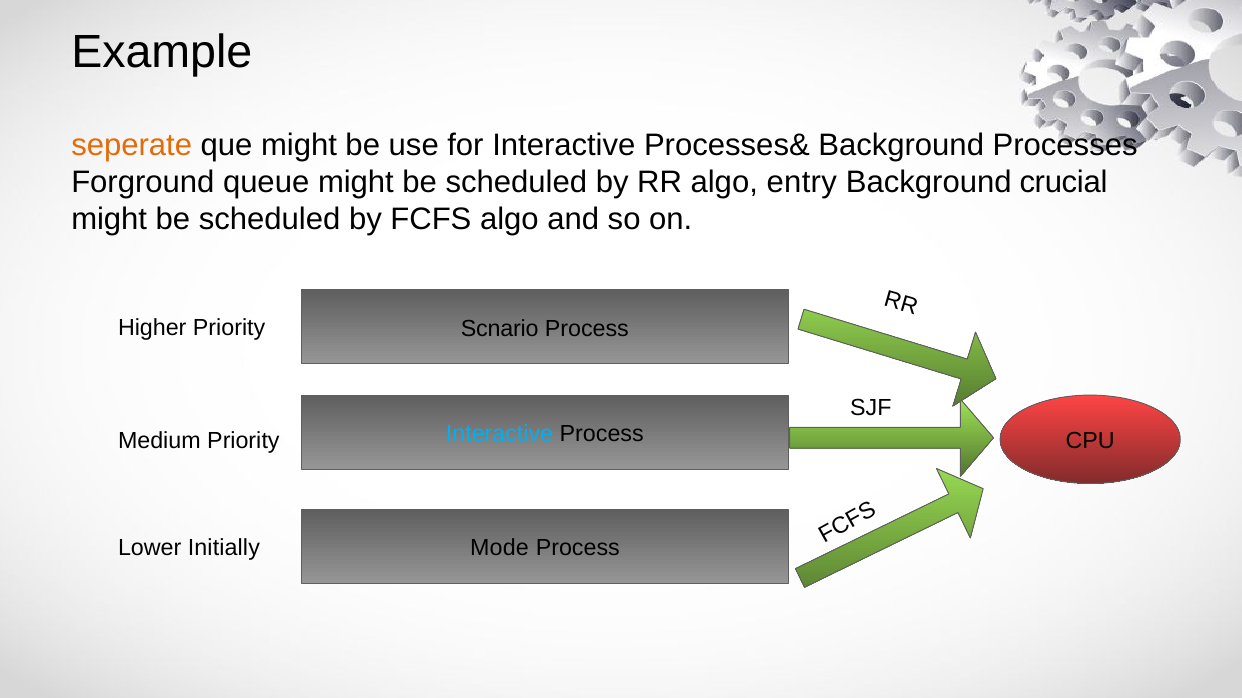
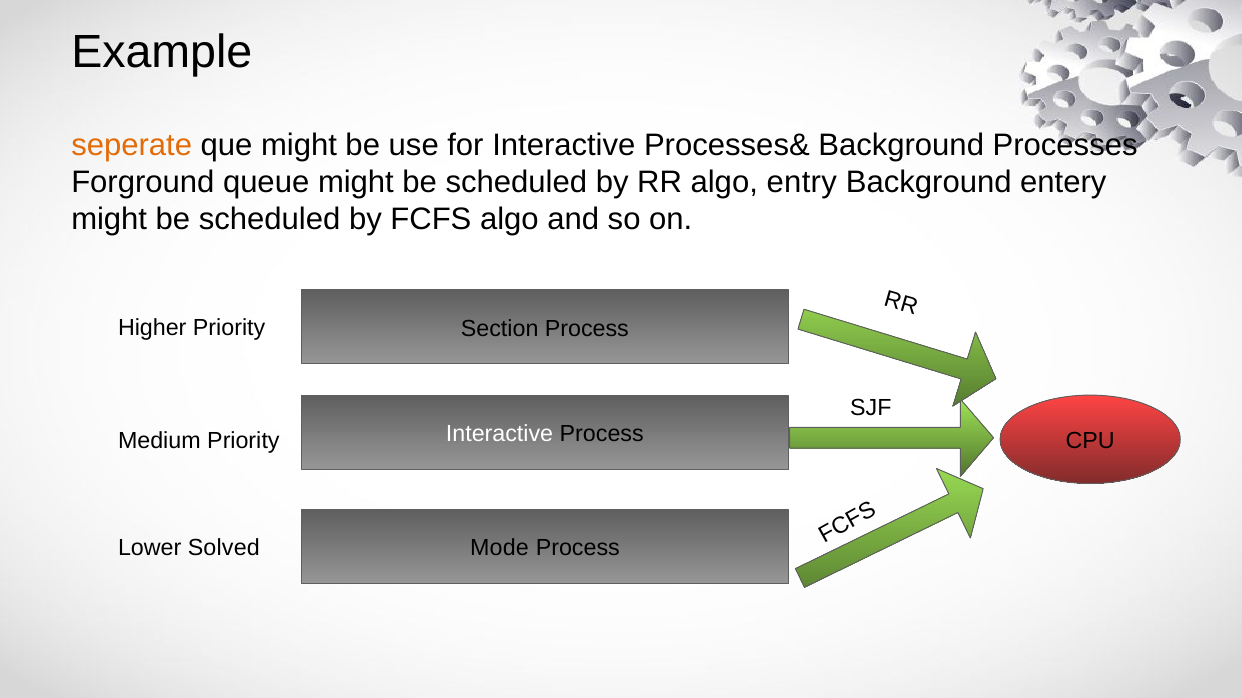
crucial: crucial -> entery
Scnario: Scnario -> Section
Interactive at (500, 434) colour: light blue -> white
Initially: Initially -> Solved
